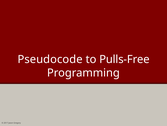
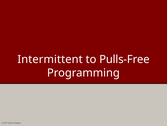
Pseudocode: Pseudocode -> Intermittent
